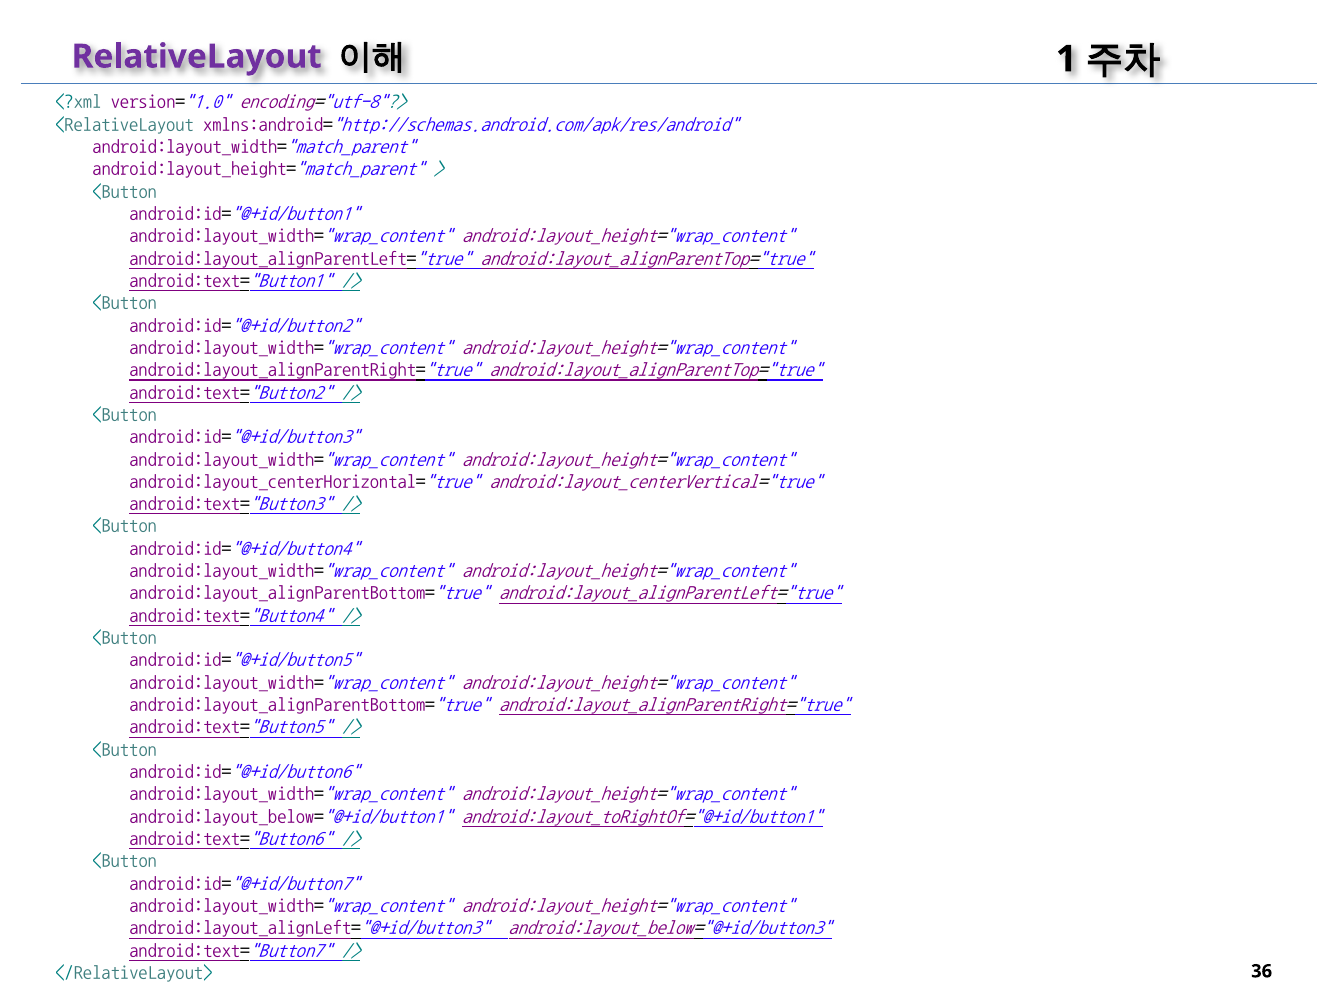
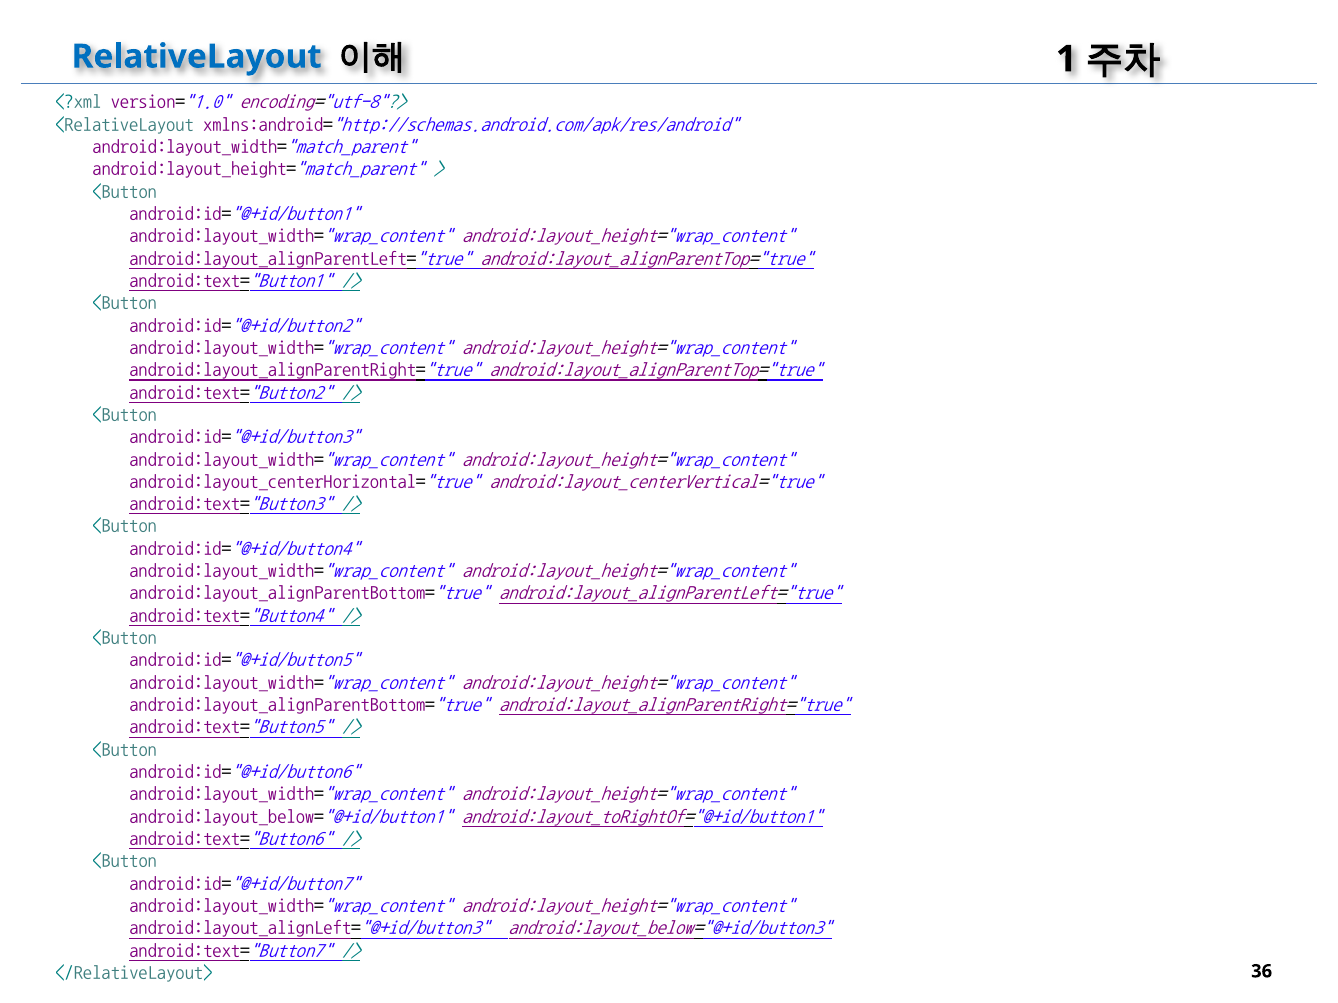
RelativeLayout colour: purple -> blue
